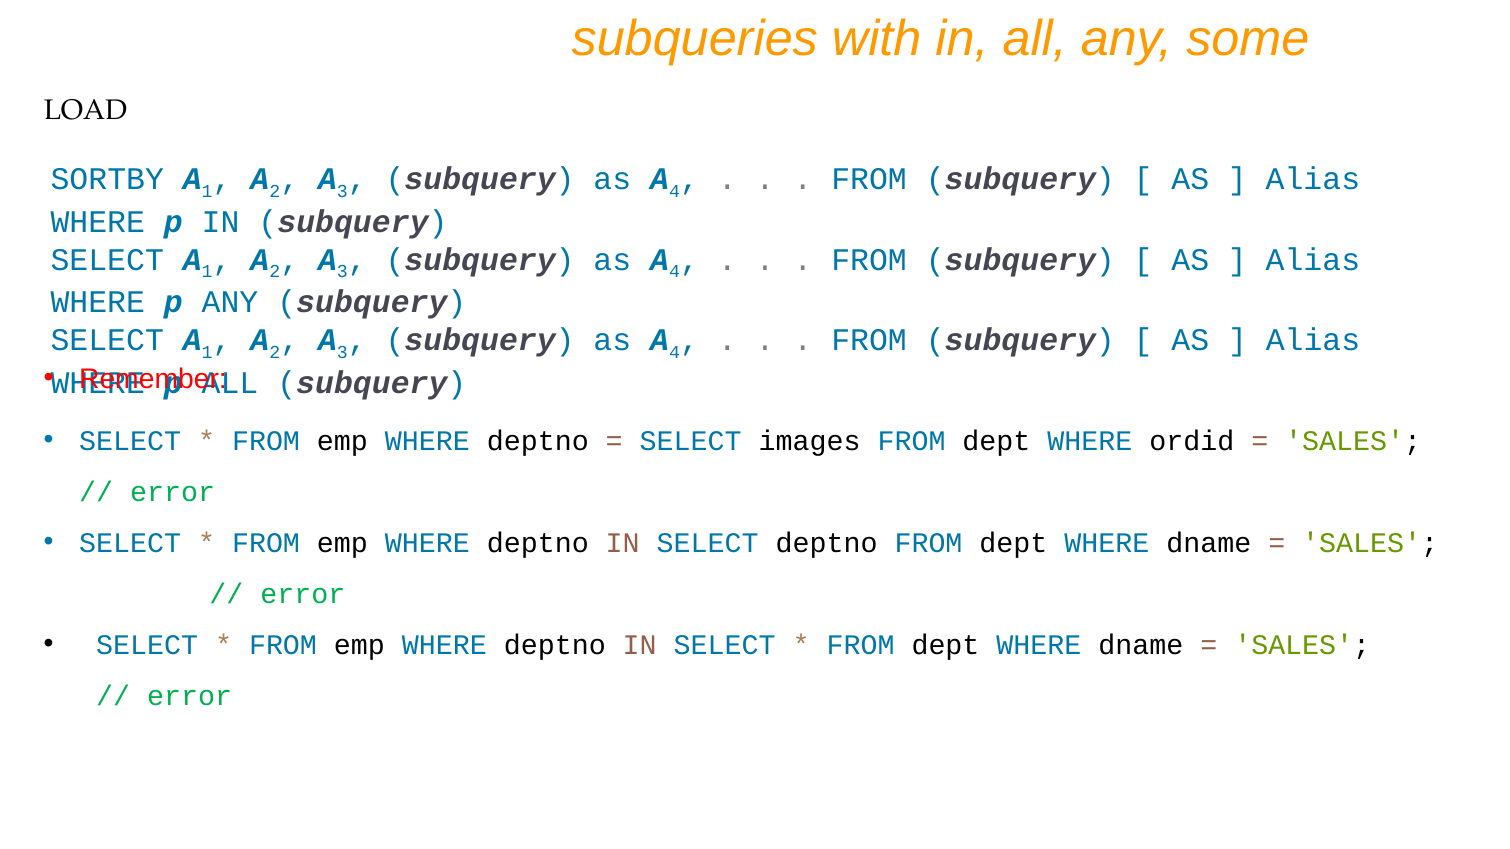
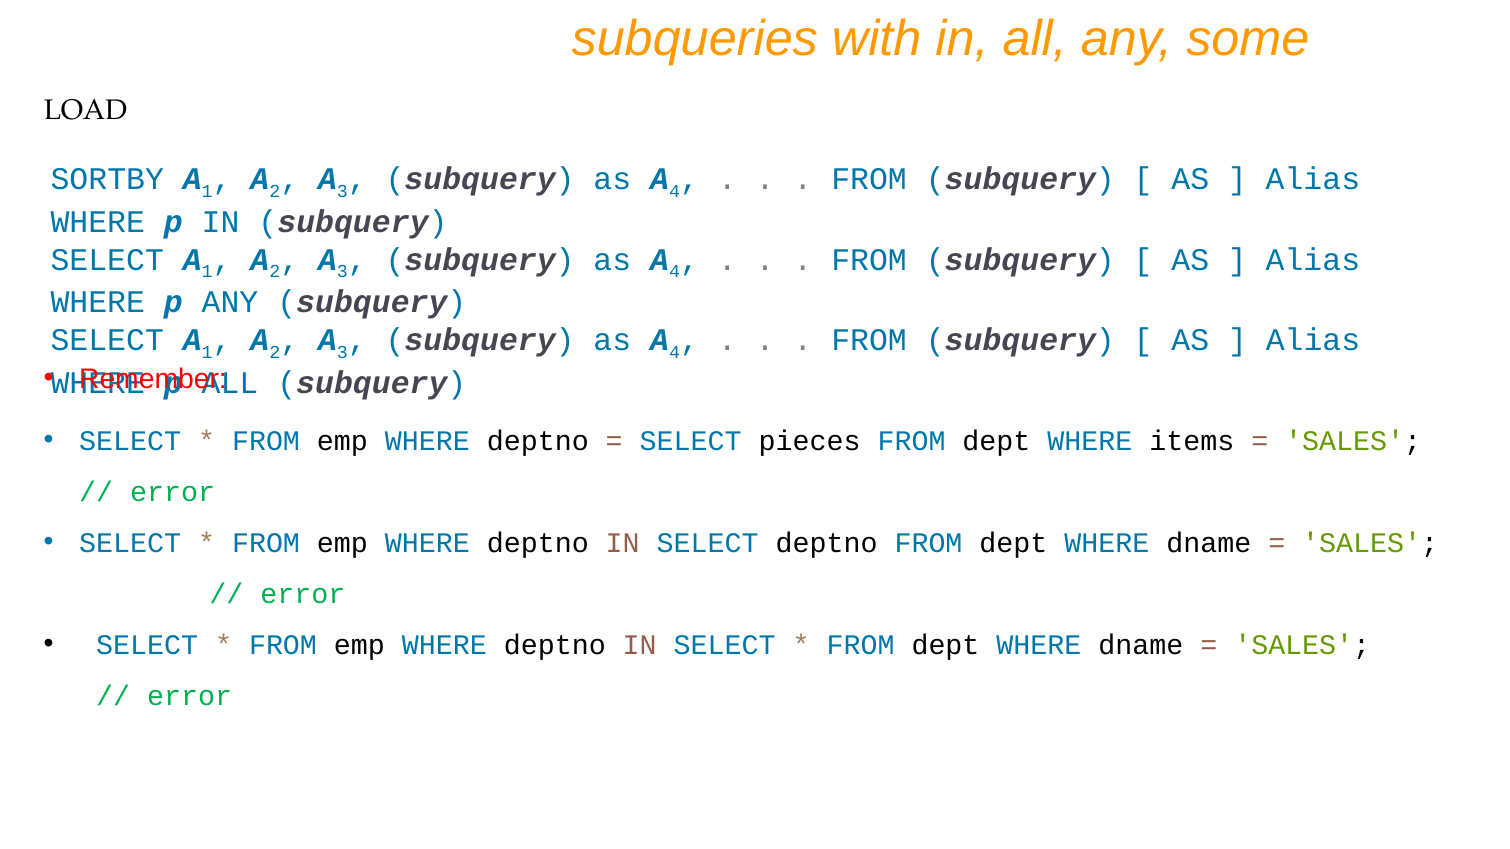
images: images -> pieces
ordid: ordid -> items
